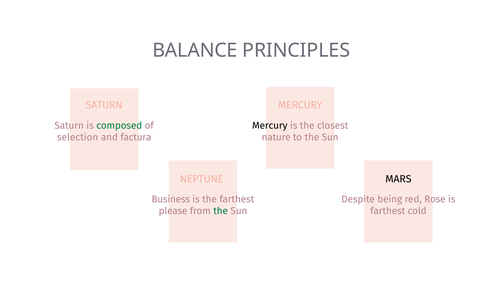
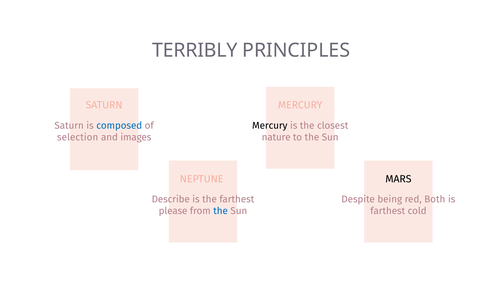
BALANCE: BALANCE -> TERRIBLY
composed colour: green -> blue
factura: factura -> images
Business: Business -> Describe
Rose: Rose -> Both
the at (221, 211) colour: green -> blue
